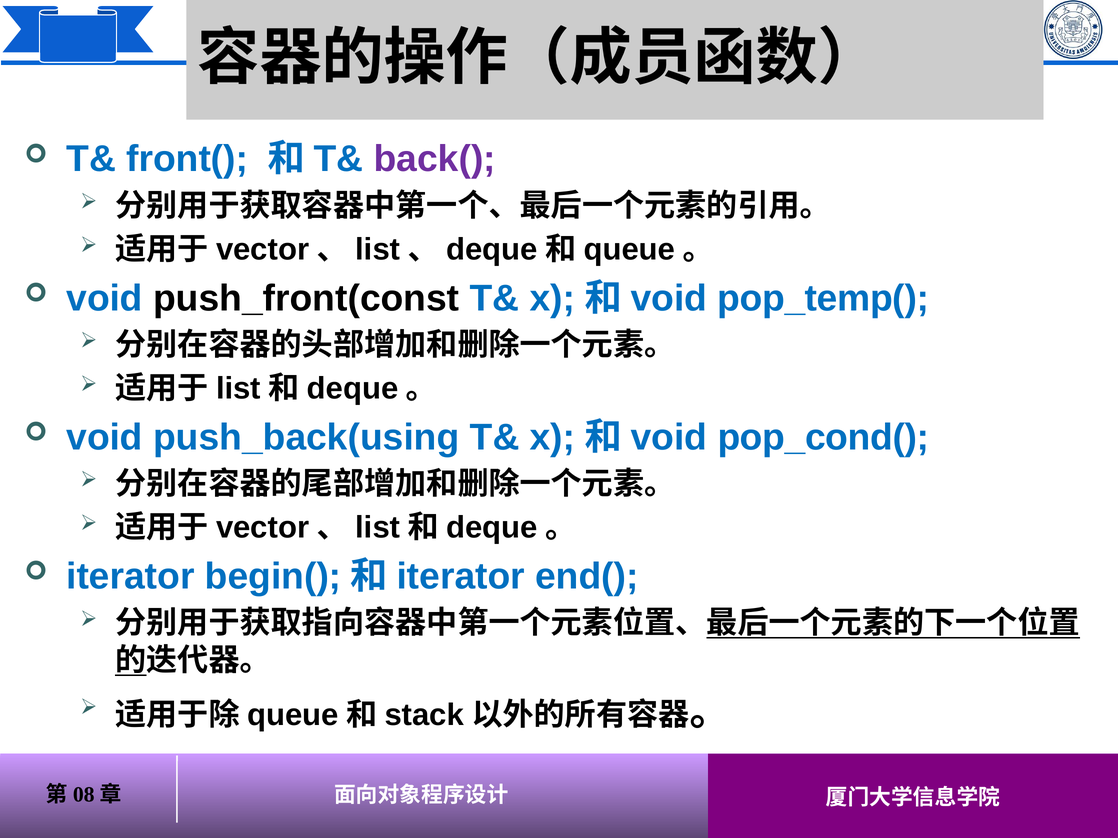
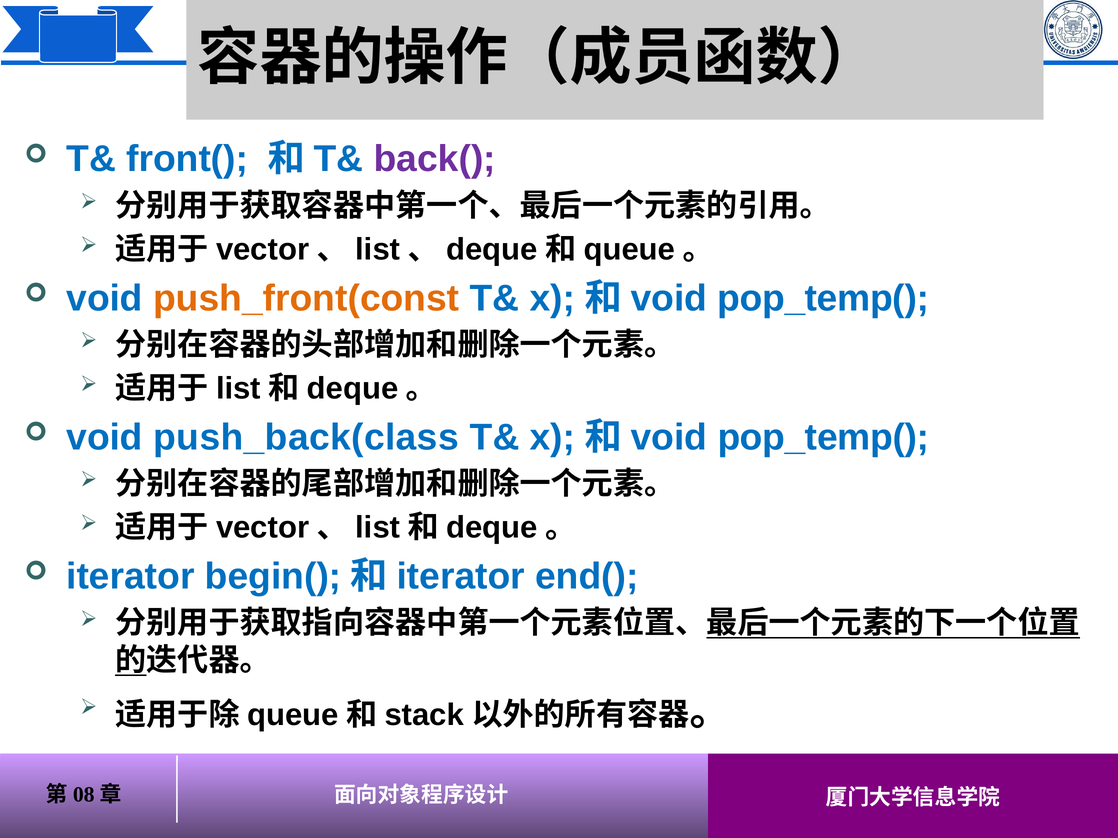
push_front(const colour: black -> orange
push_back(using: push_back(using -> push_back(class
pop_cond( at (823, 438): pop_cond( -> pop_temp(
